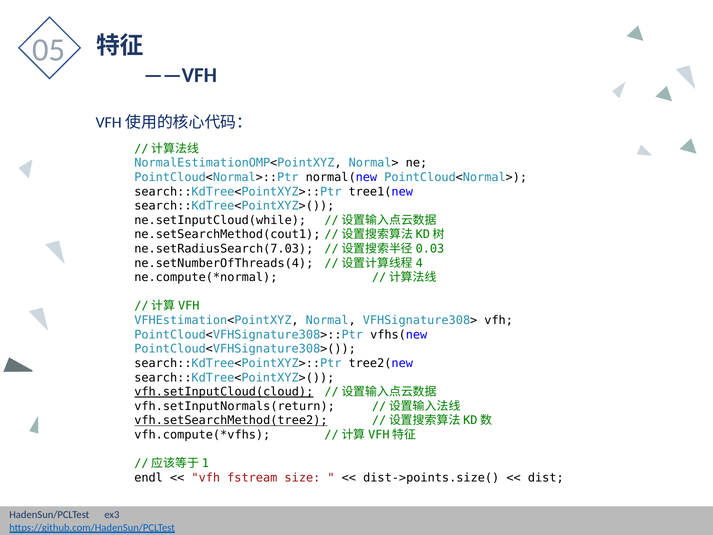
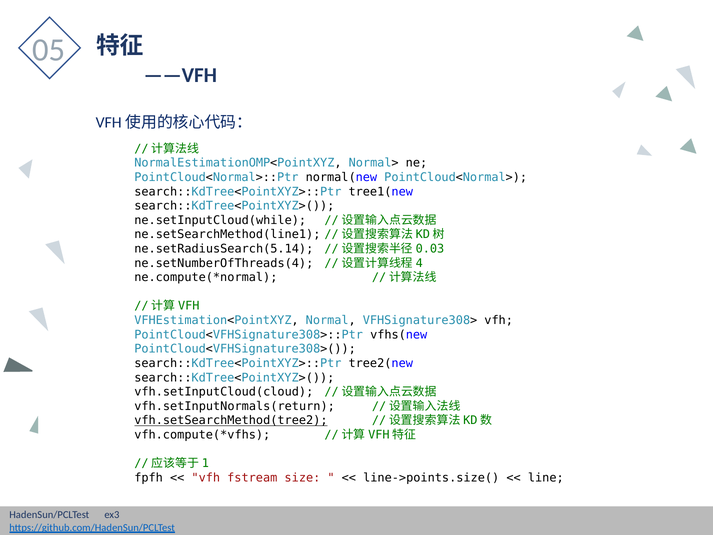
ne.setSearchMethod(cout1: ne.setSearchMethod(cout1 -> ne.setSearchMethod(line1
ne.setRadiusSearch(7.03: ne.setRadiusSearch(7.03 -> ne.setRadiusSearch(5.14
vfh.setInputCloud(cloud underline: present -> none
endl: endl -> fpfh
dist->points.size(: dist->points.size( -> line->points.size(
dist: dist -> line
